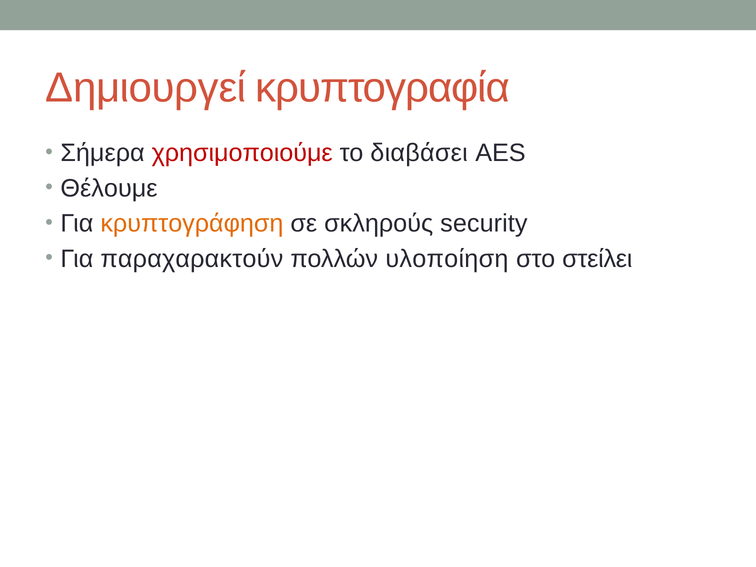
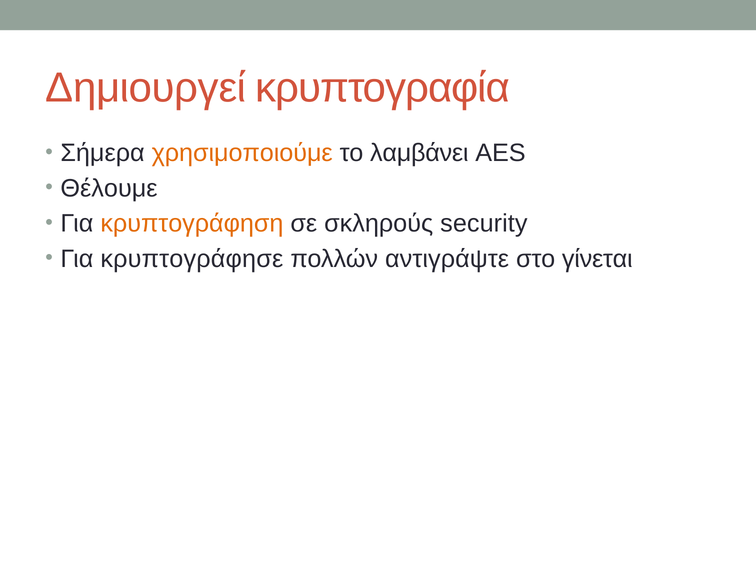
χρησιμοποιούμε colour: red -> orange
διαβάσει: διαβάσει -> λαμβάνει
παραχαρακτούν: παραχαρακτούν -> κρυπτογράφησε
υλοποίηση: υλοποίηση -> αντιγράψτε
στείλει: στείλει -> γίνεται
